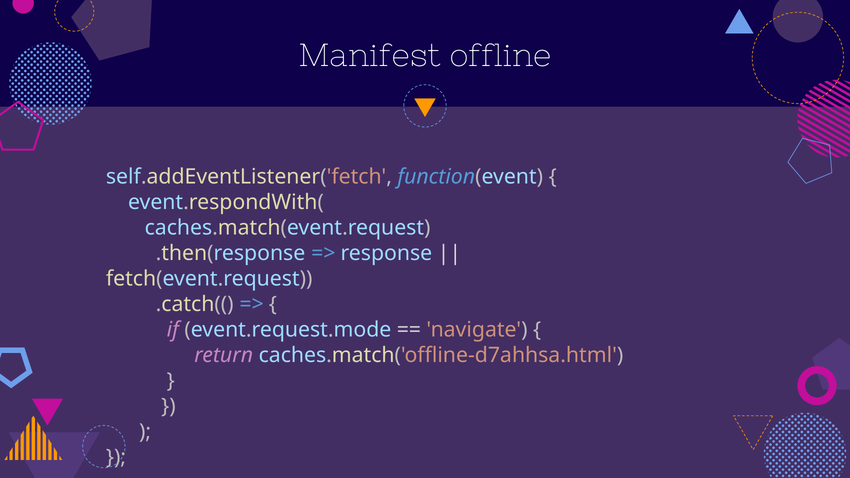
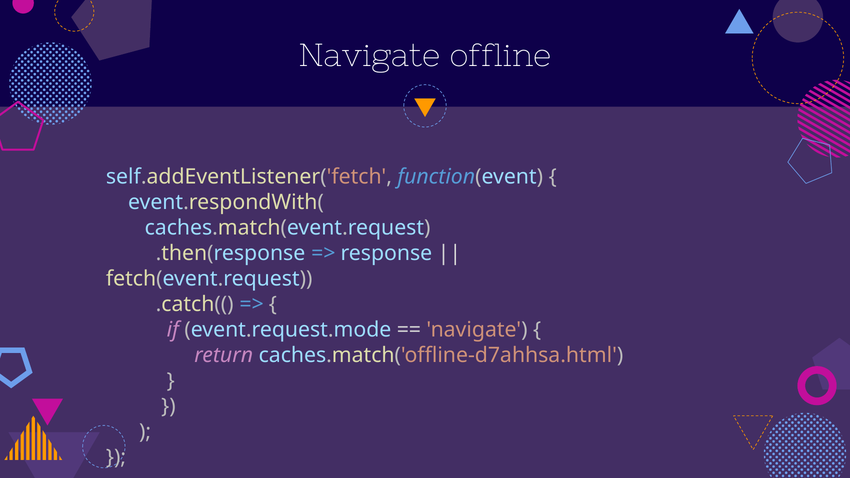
Manifest at (370, 56): Manifest -> Navigate
